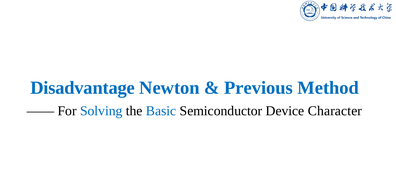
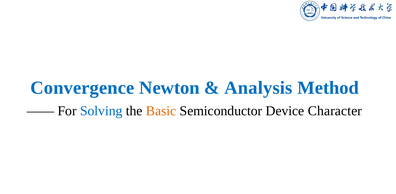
Disadvantage: Disadvantage -> Convergence
Previous: Previous -> Analysis
Basic colour: blue -> orange
